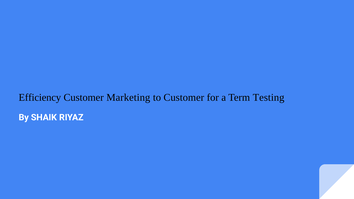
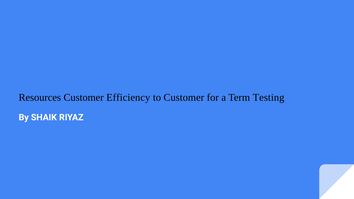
Efficiency: Efficiency -> Resources
Marketing: Marketing -> Efficiency
